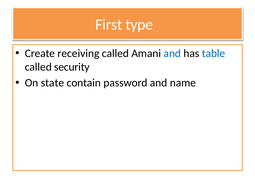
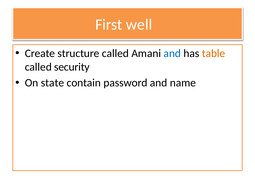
type: type -> well
receiving: receiving -> structure
table colour: blue -> orange
